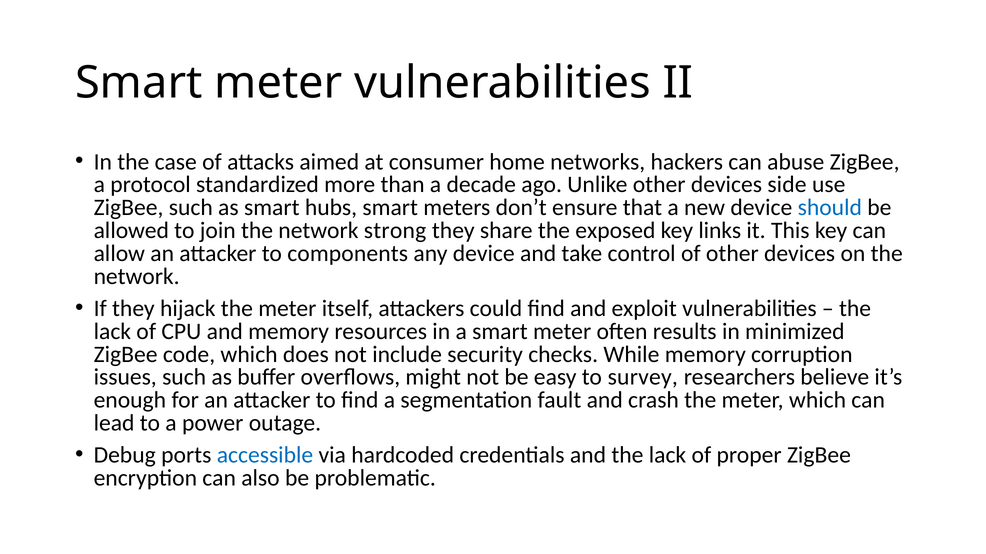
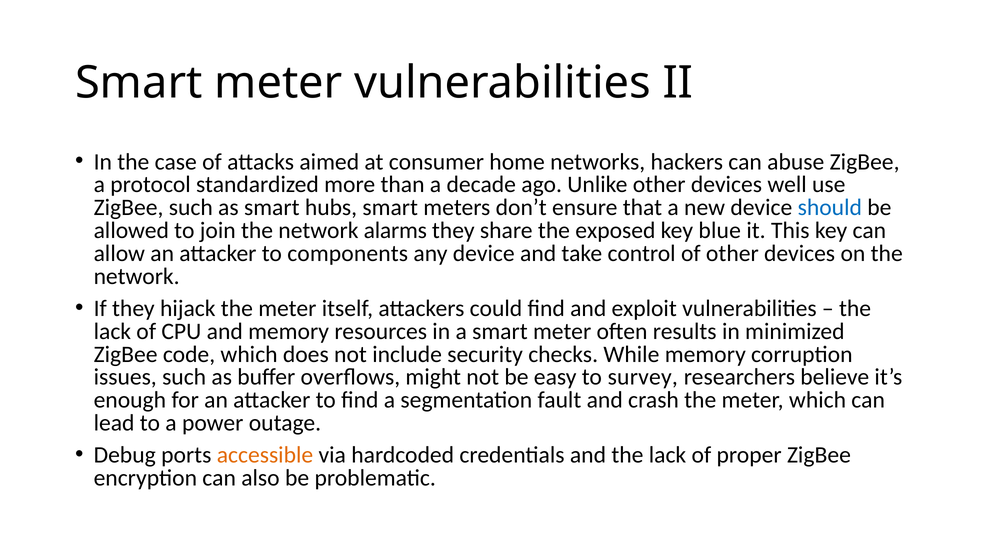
side: side -> well
strong: strong -> alarms
links: links -> blue
accessible colour: blue -> orange
